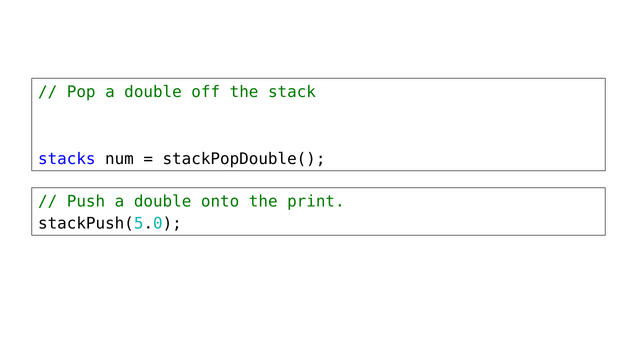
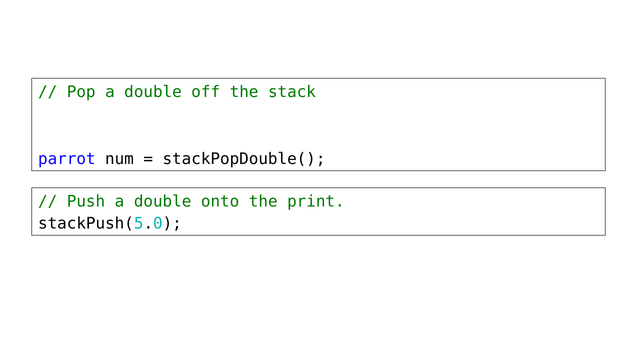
stacks: stacks -> parrot
